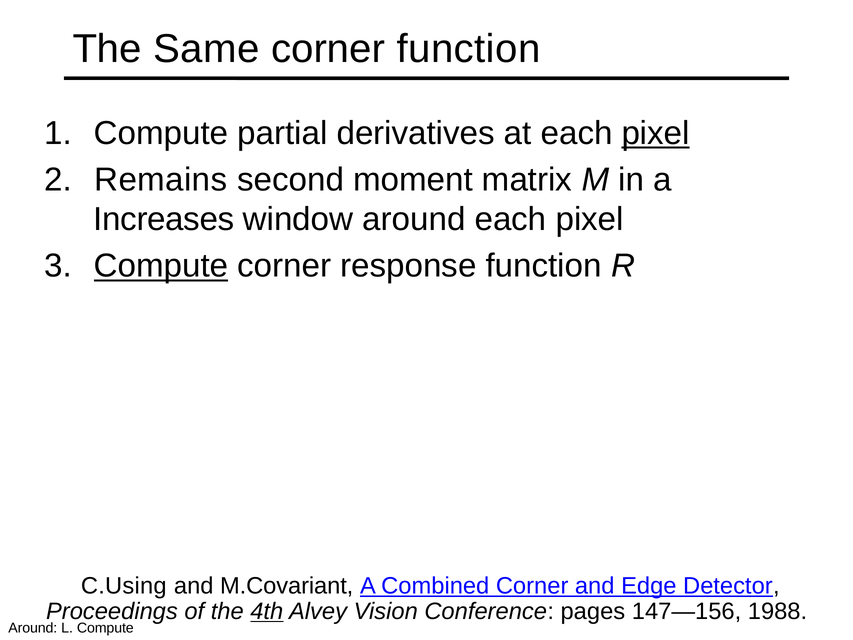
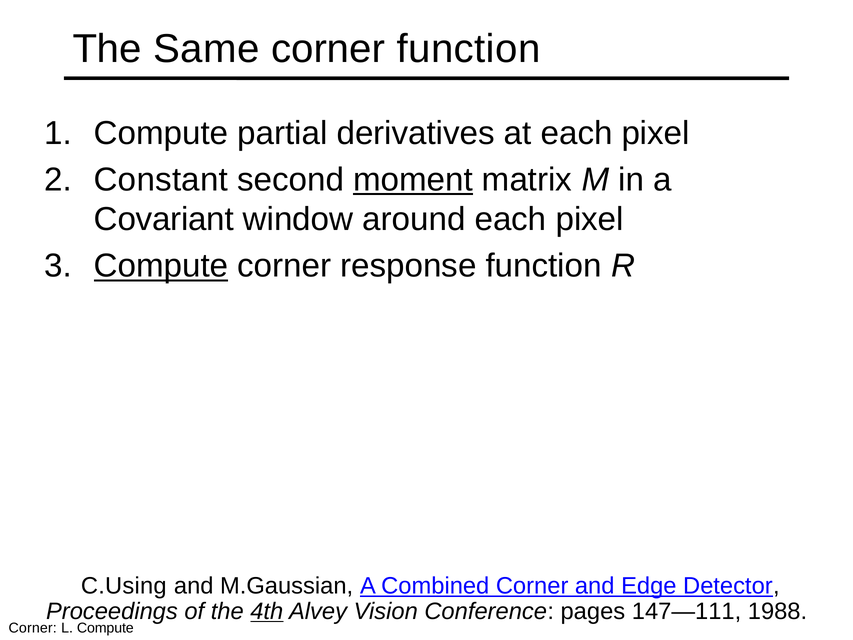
pixel at (656, 133) underline: present -> none
Remains: Remains -> Constant
moment underline: none -> present
Increases: Increases -> Covariant
M.Covariant: M.Covariant -> M.Gaussian
147—156: 147—156 -> 147—111
Around at (33, 628): Around -> Corner
